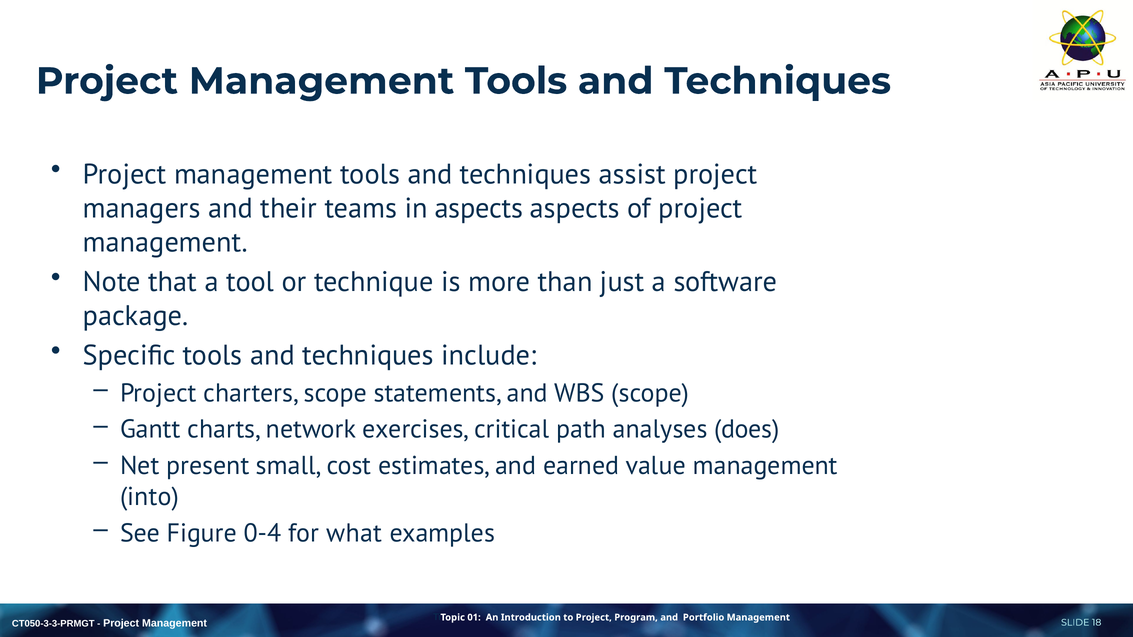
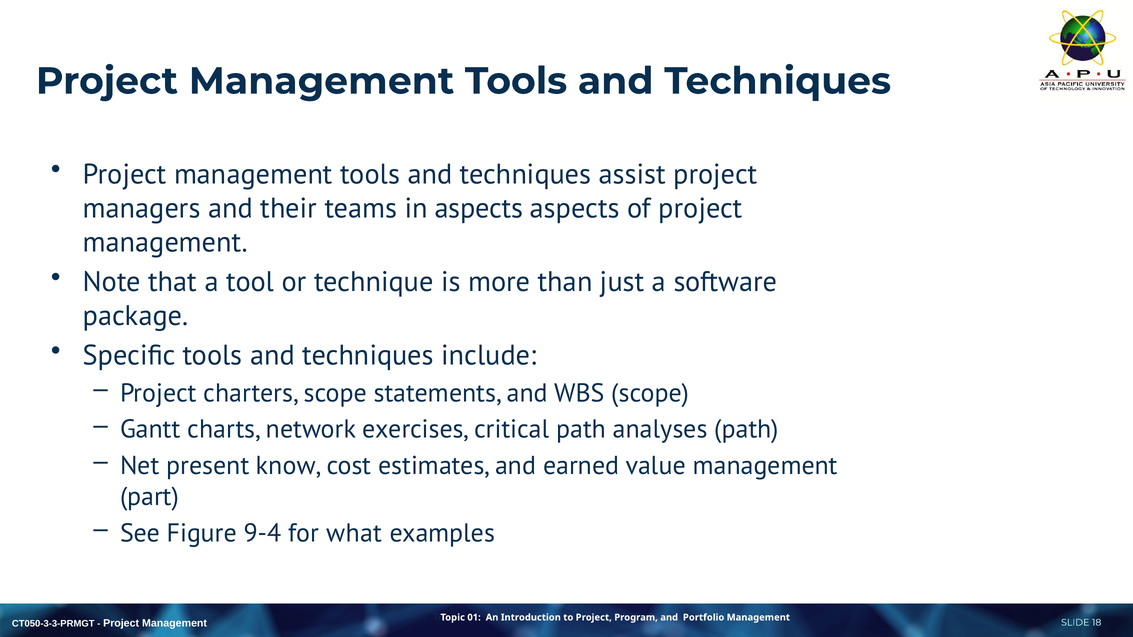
analyses does: does -> path
small: small -> know
into: into -> part
0-4: 0-4 -> 9-4
